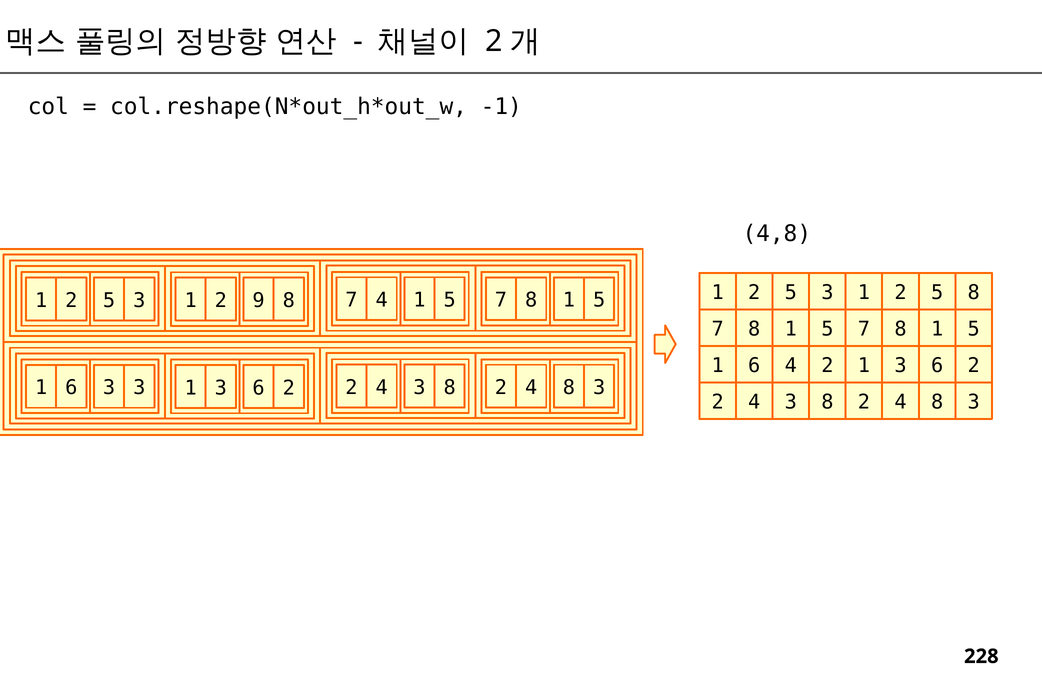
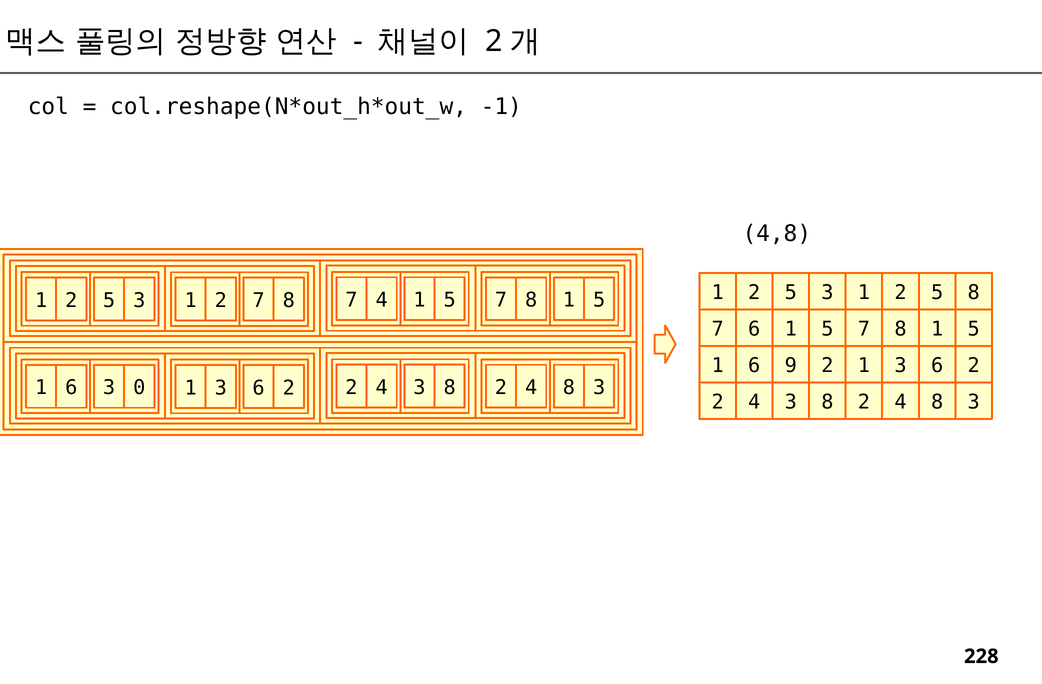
2 9: 9 -> 7
8 at (754, 329): 8 -> 6
6 4: 4 -> 9
3 3: 3 -> 0
